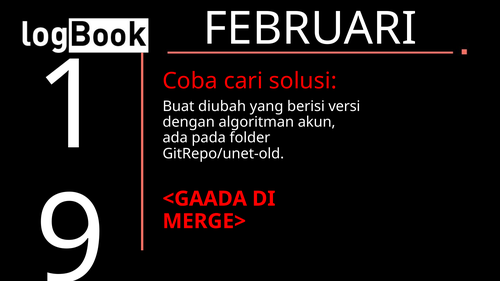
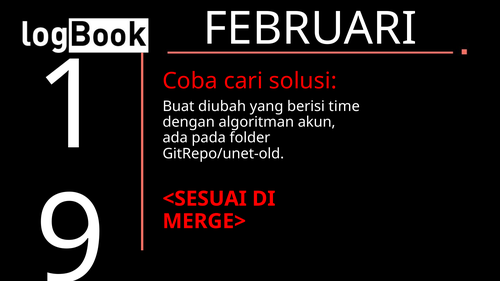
versi: versi -> time
<GAADA: <GAADA -> <SESUAI
